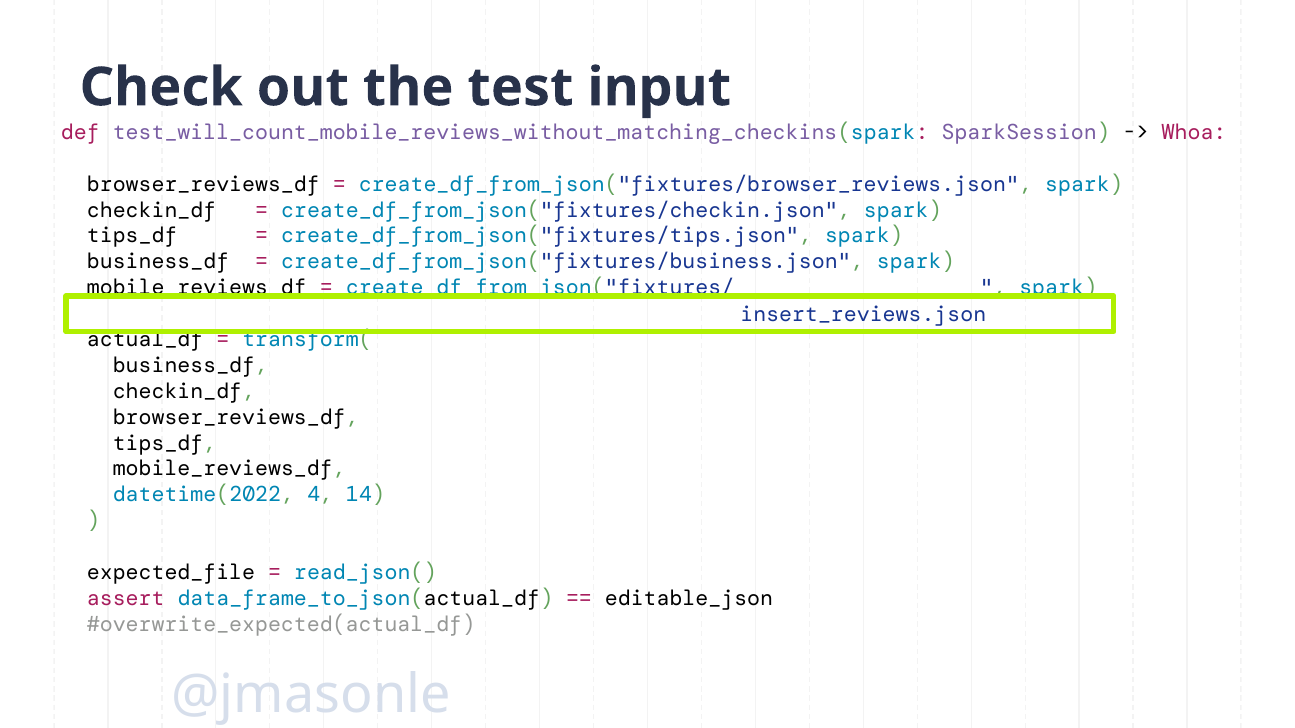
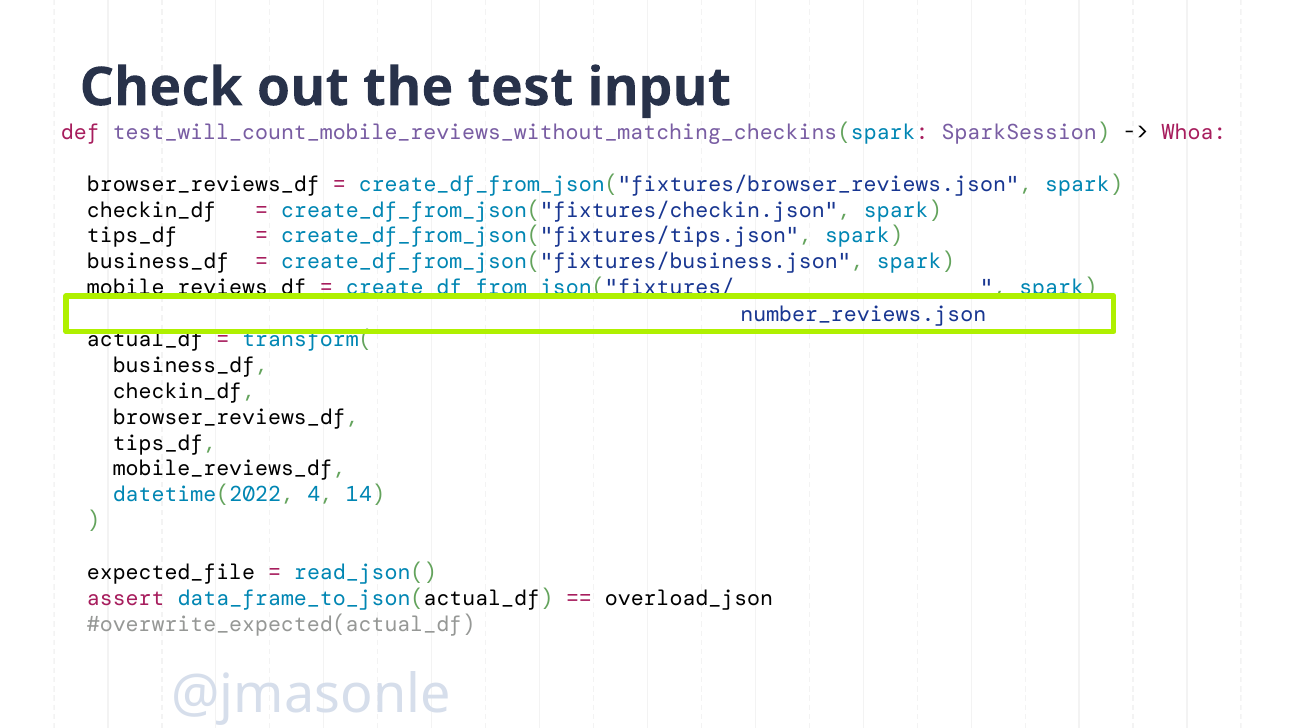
insert_reviews.json: insert_reviews.json -> number_reviews.json
editable_json: editable_json -> overload_json
